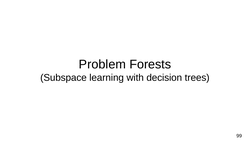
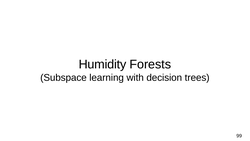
Problem: Problem -> Humidity
